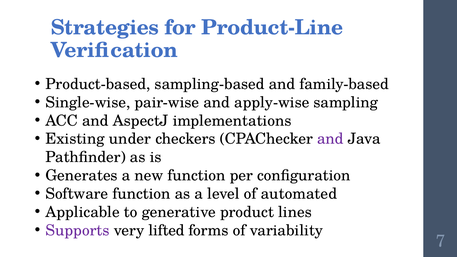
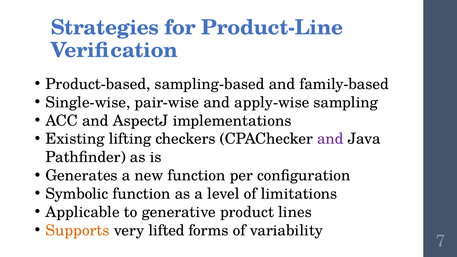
under: under -> lifting
Software: Software -> Symbolic
automated: automated -> limitations
Supports colour: purple -> orange
